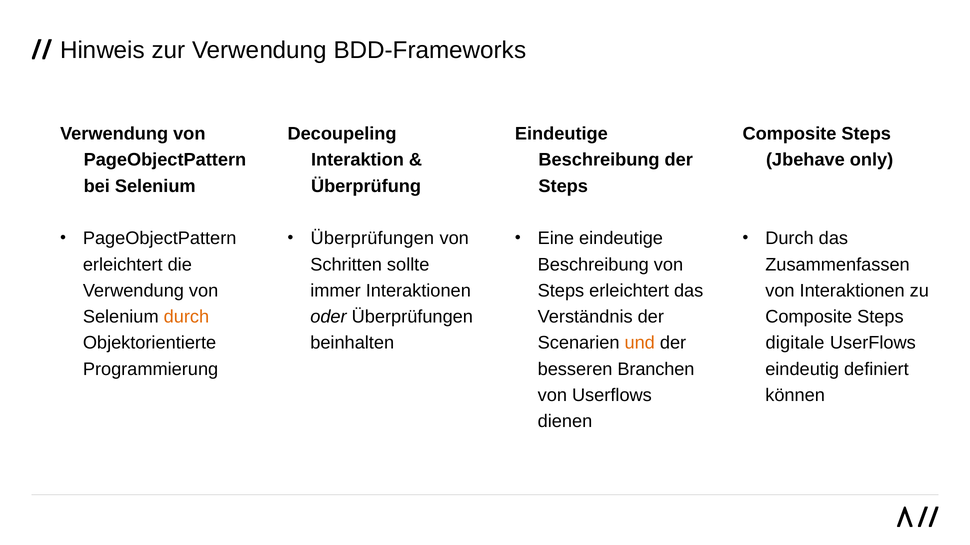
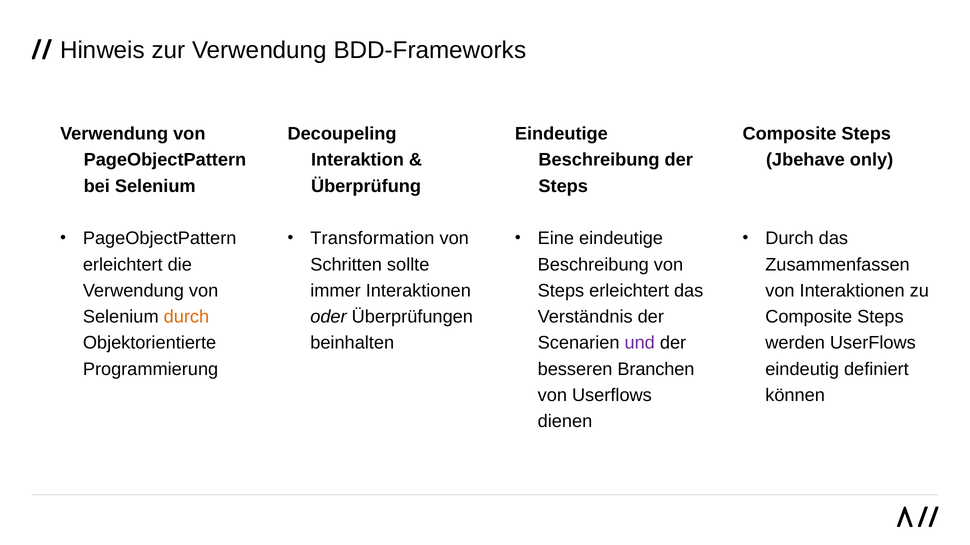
Überprüfungen at (372, 239): Überprüfungen -> Transformation
und colour: orange -> purple
digitale: digitale -> werden
